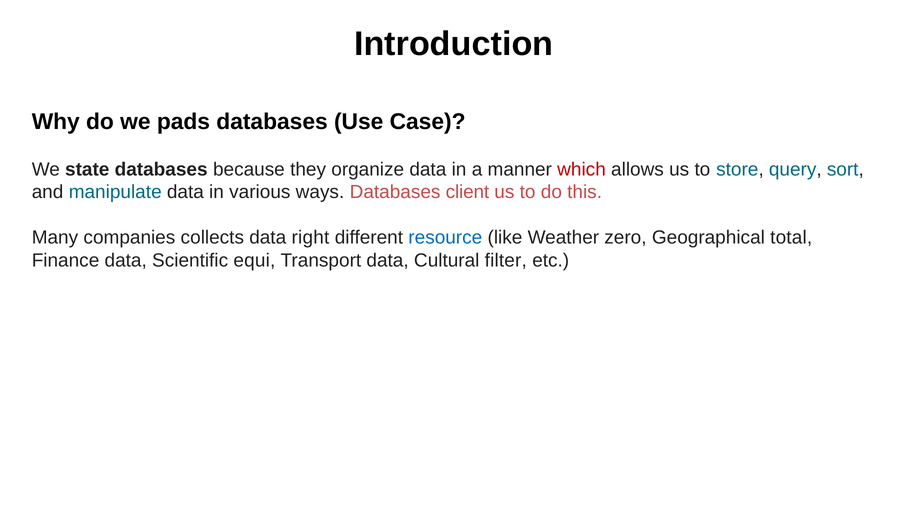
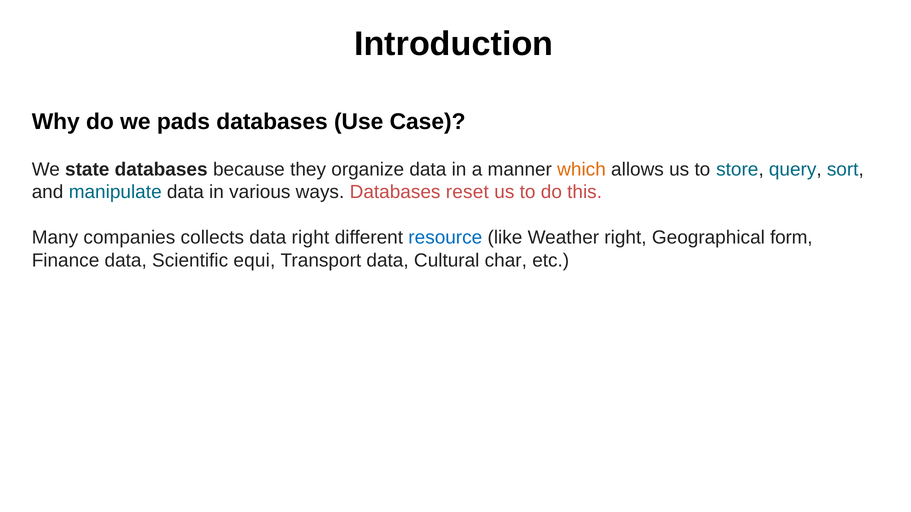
which colour: red -> orange
client: client -> reset
Weather zero: zero -> right
total: total -> form
filter: filter -> char
